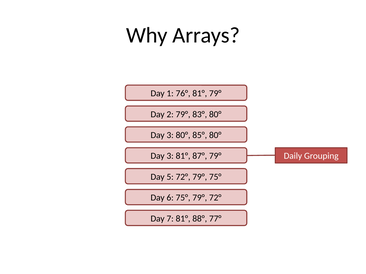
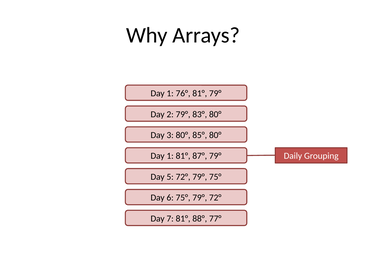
3 at (170, 156): 3 -> 1
